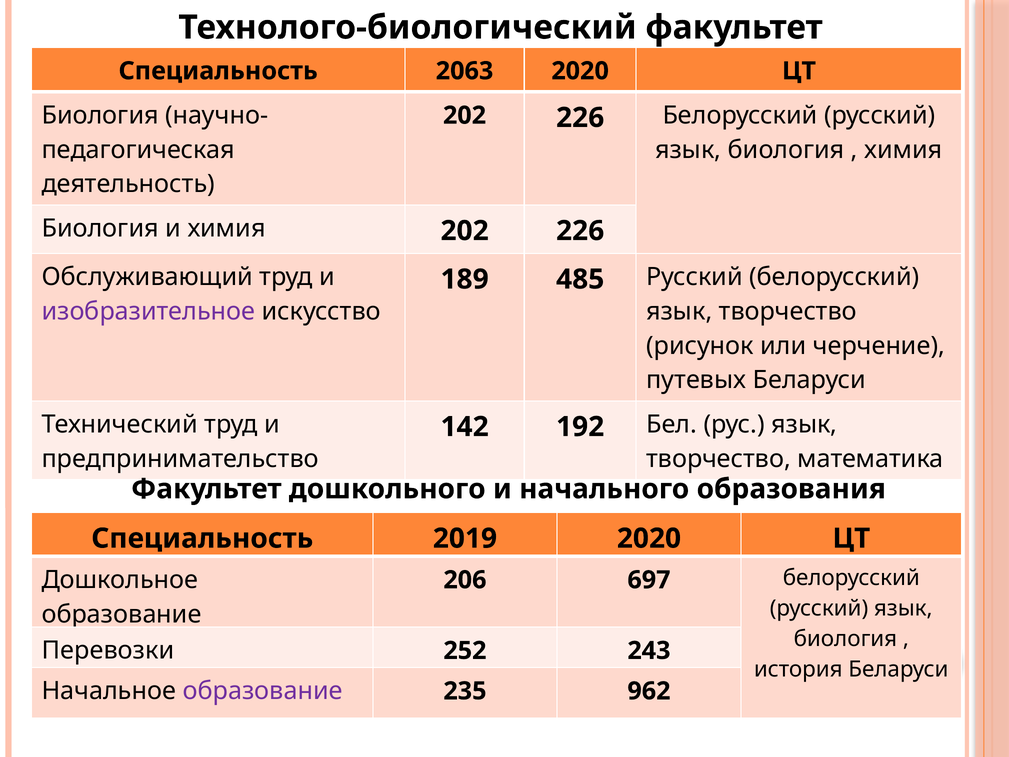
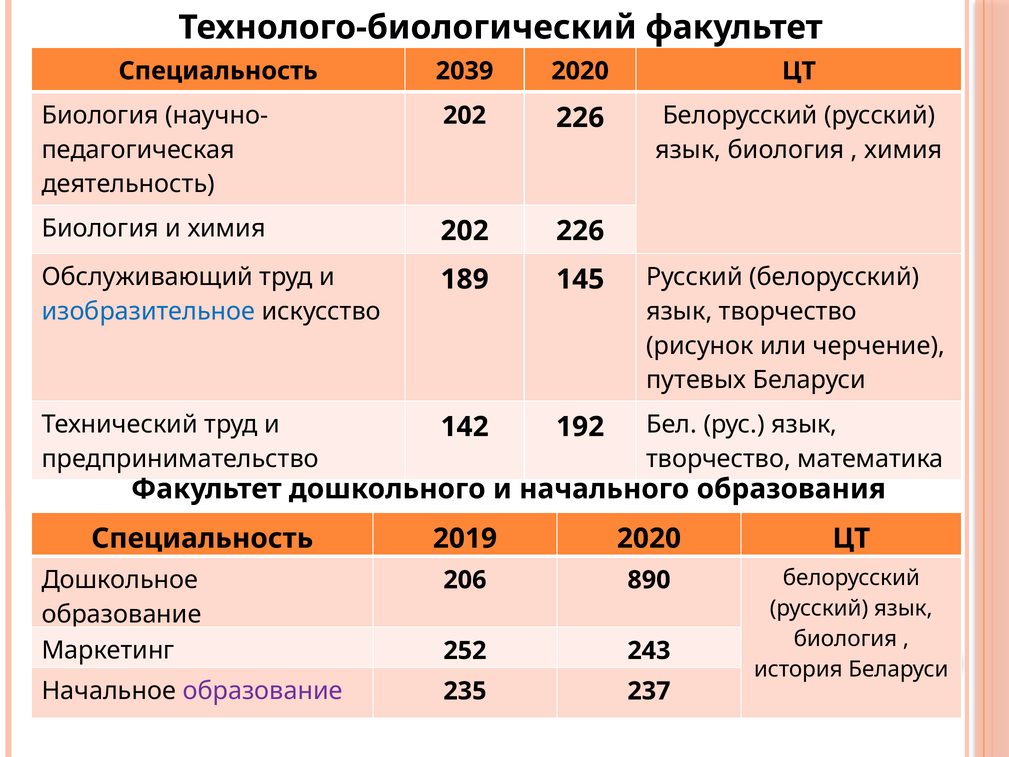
2063: 2063 -> 2039
485: 485 -> 145
изобразительное colour: purple -> blue
697: 697 -> 890
Перевозки: Перевозки -> Маркетинг
962: 962 -> 237
